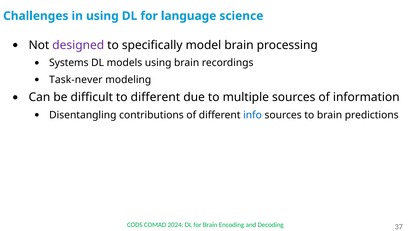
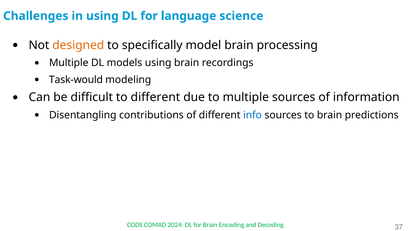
designed colour: purple -> orange
Systems at (69, 63): Systems -> Multiple
Task-never: Task-never -> Task-would
